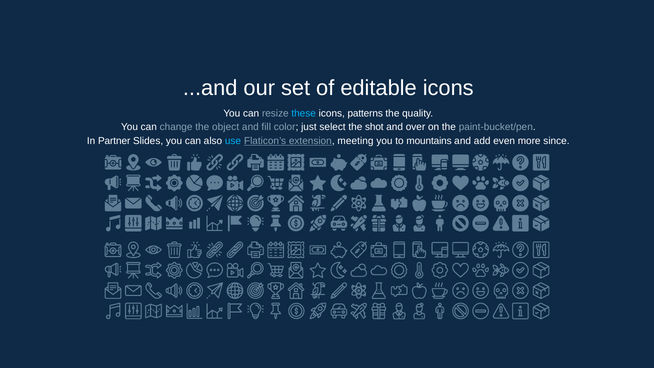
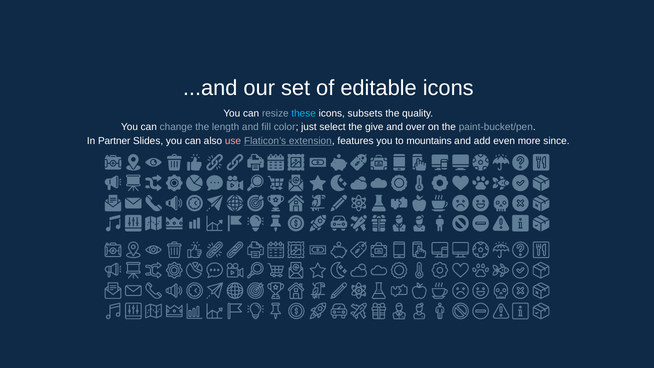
patterns: patterns -> subsets
object: object -> length
shot: shot -> give
use colour: light blue -> pink
meeting: meeting -> features
